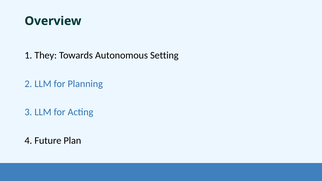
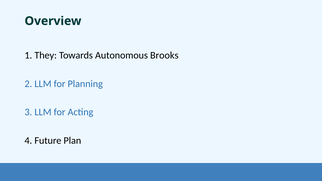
Setting: Setting -> Brooks
